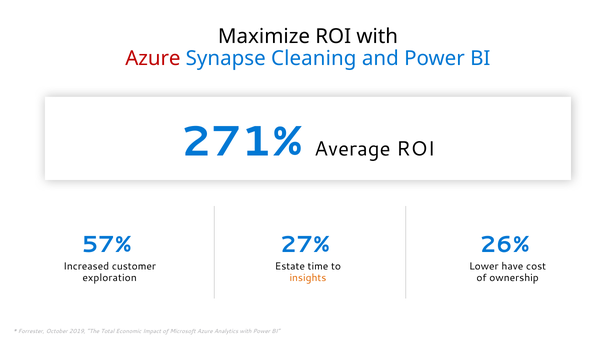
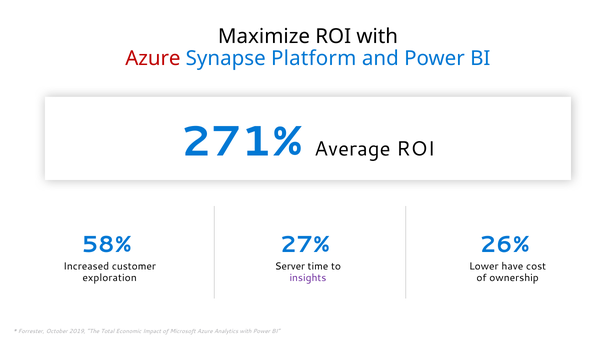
Cleaning: Cleaning -> Platform
57%: 57% -> 58%
Estate: Estate -> Server
insights colour: orange -> purple
